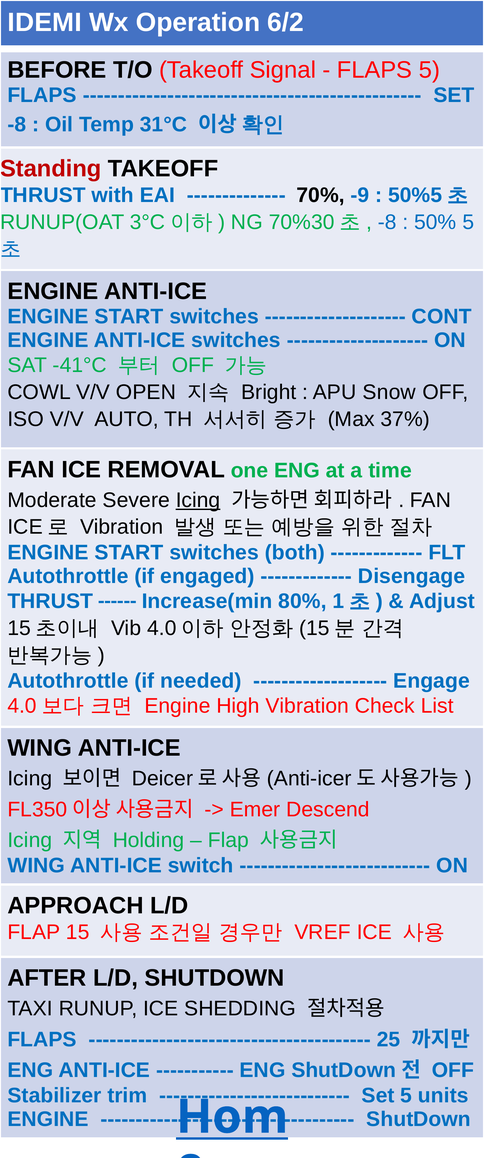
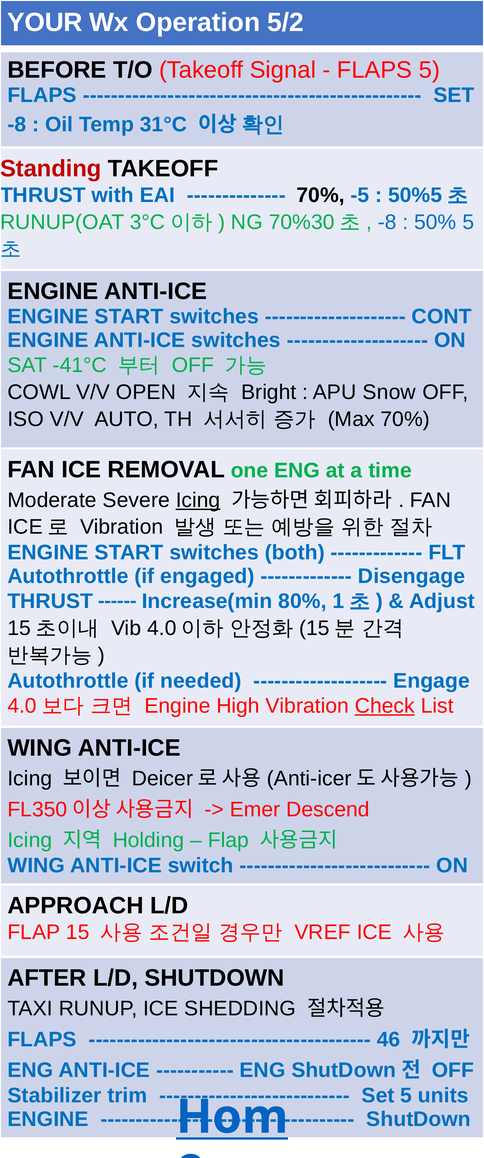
IDEMI: IDEMI -> YOUR
6/2: 6/2 -> 5/2
-9: -9 -> -5
Max 37%: 37% -> 70%
Check underline: none -> present
25: 25 -> 46
